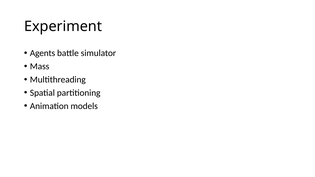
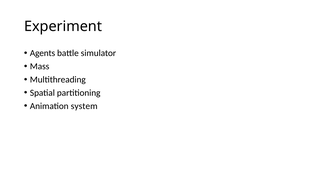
models: models -> system
